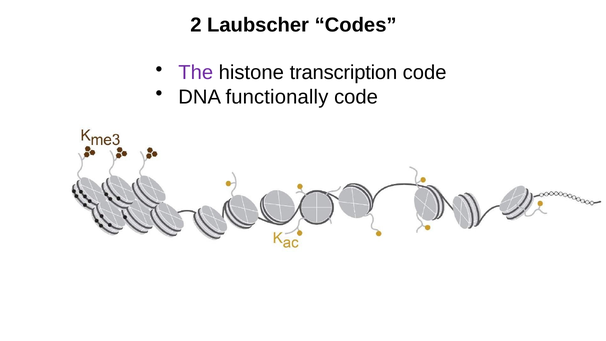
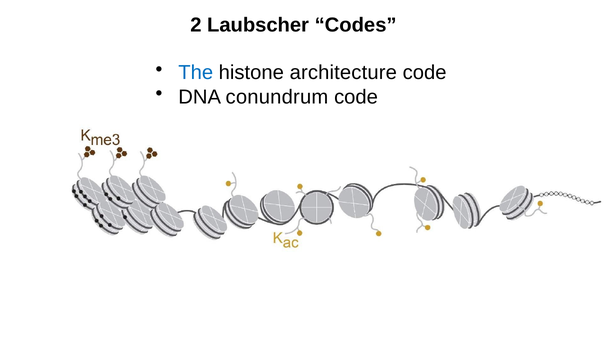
The colour: purple -> blue
transcription: transcription -> architecture
functionally: functionally -> conundrum
